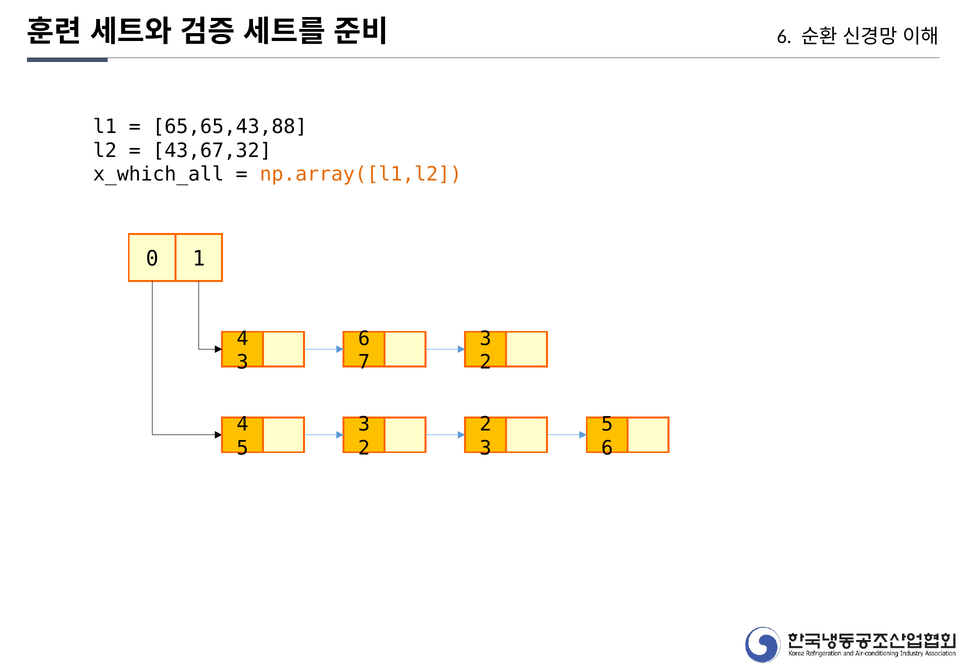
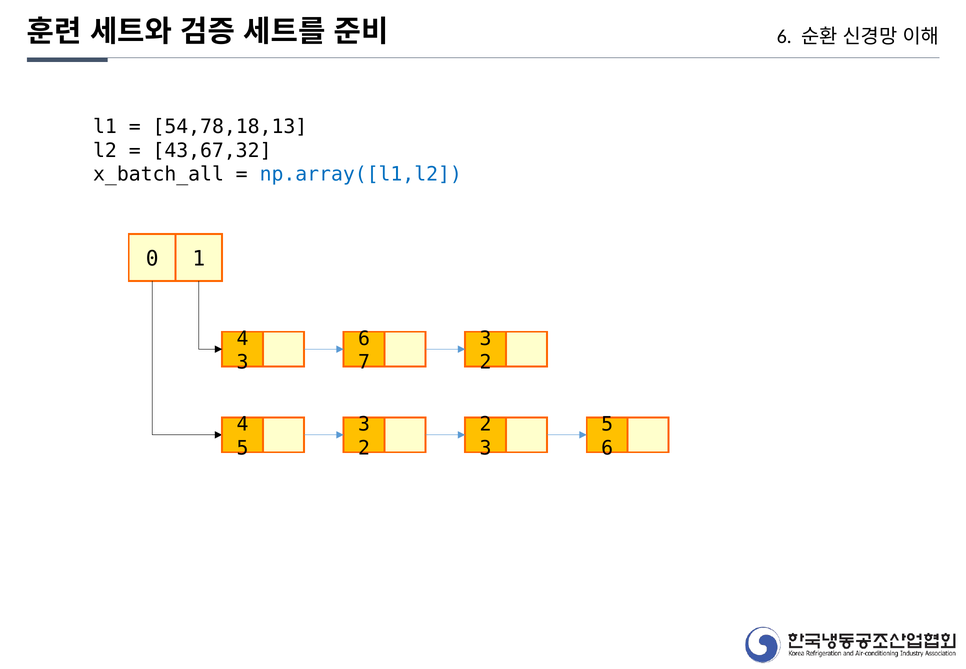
65,65,43,88: 65,65,43,88 -> 54,78,18,13
x_which_all: x_which_all -> x_batch_all
np.array([l1,l2 colour: orange -> blue
